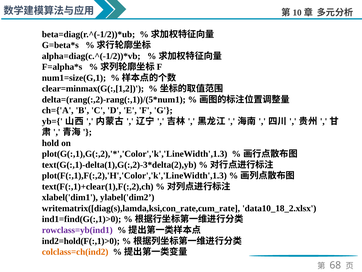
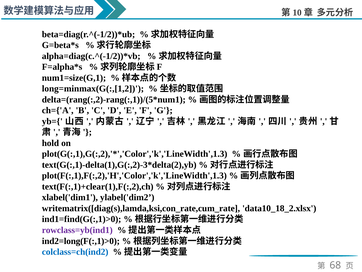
clear=minmax(G(:,[1,2: clear=minmax(G(:,[1,2 -> long=minmax(G(:,[1,2
ind2=hold(F(:,1)>0: ind2=hold(F(:,1)>0 -> ind2=long(F(:,1)>0
colclass=ch(ind2 colour: orange -> blue
